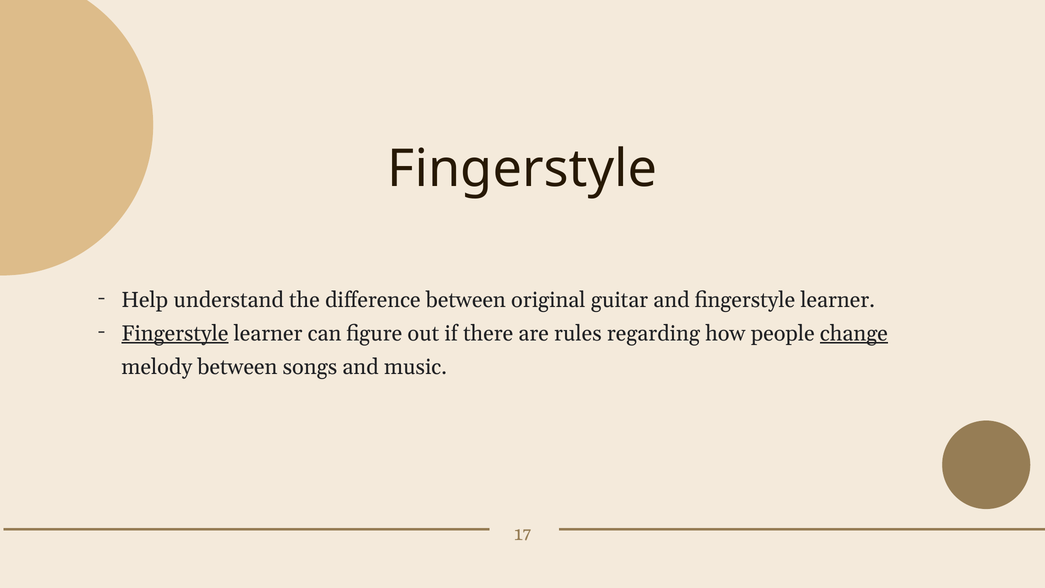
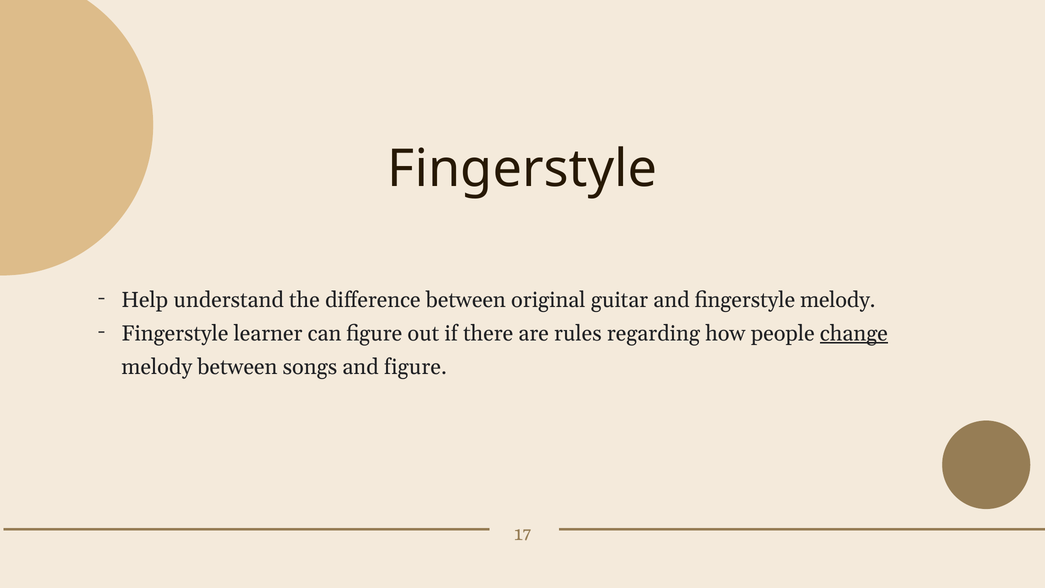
and fingerstyle learner: learner -> melody
Fingerstyle at (175, 333) underline: present -> none
and music: music -> figure
